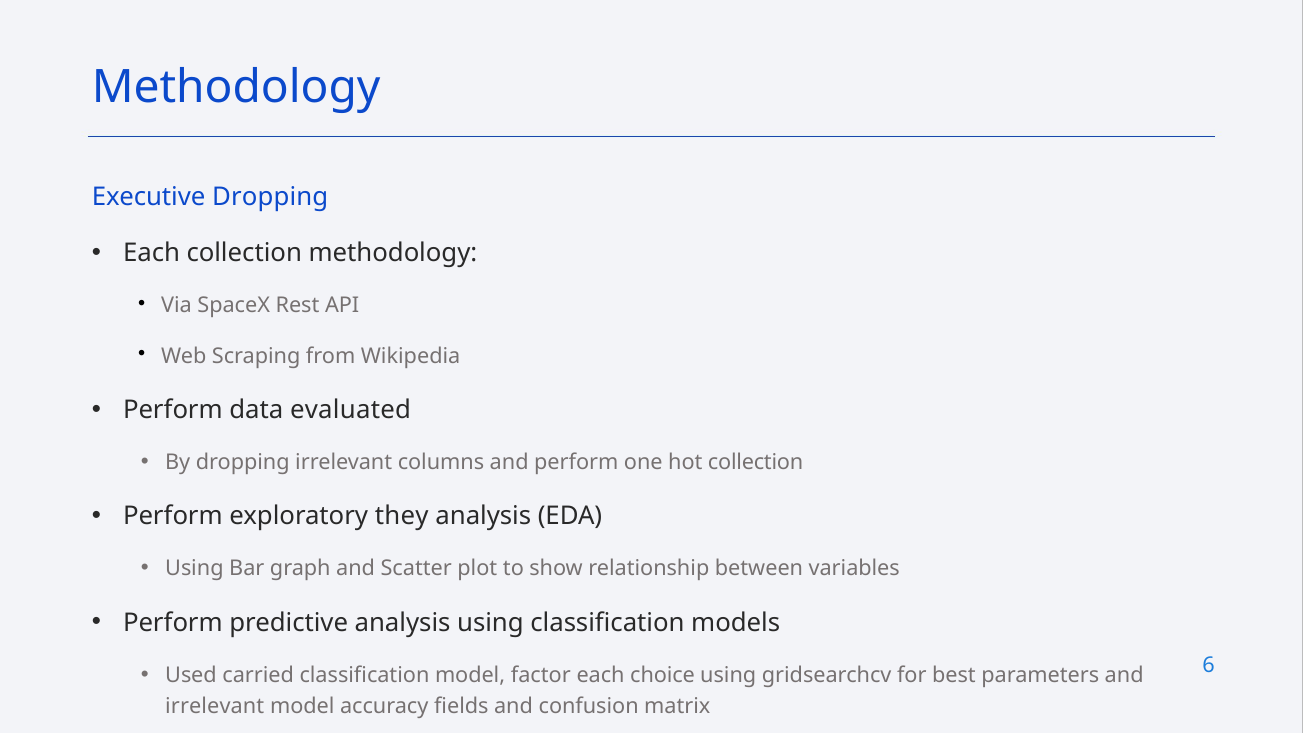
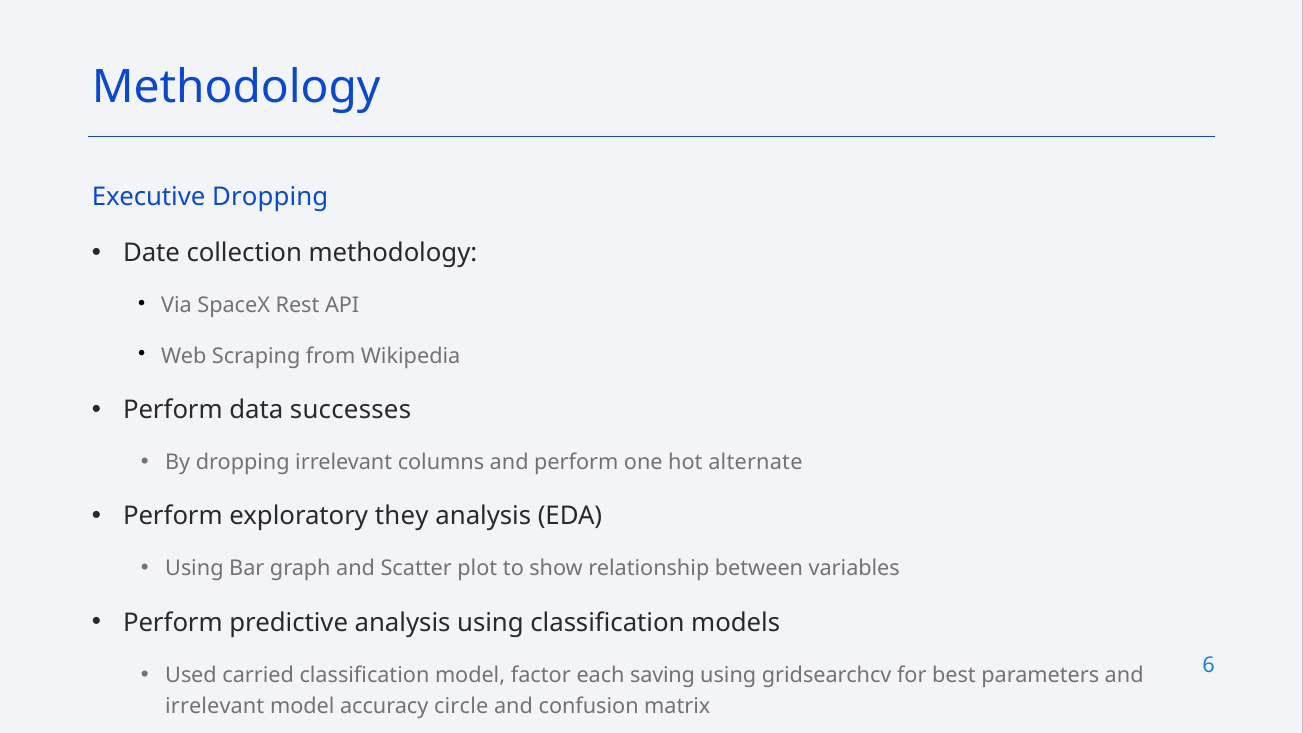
Each at (152, 253): Each -> Date
evaluated: evaluated -> successes
hot collection: collection -> alternate
choice: choice -> saving
fields: fields -> circle
